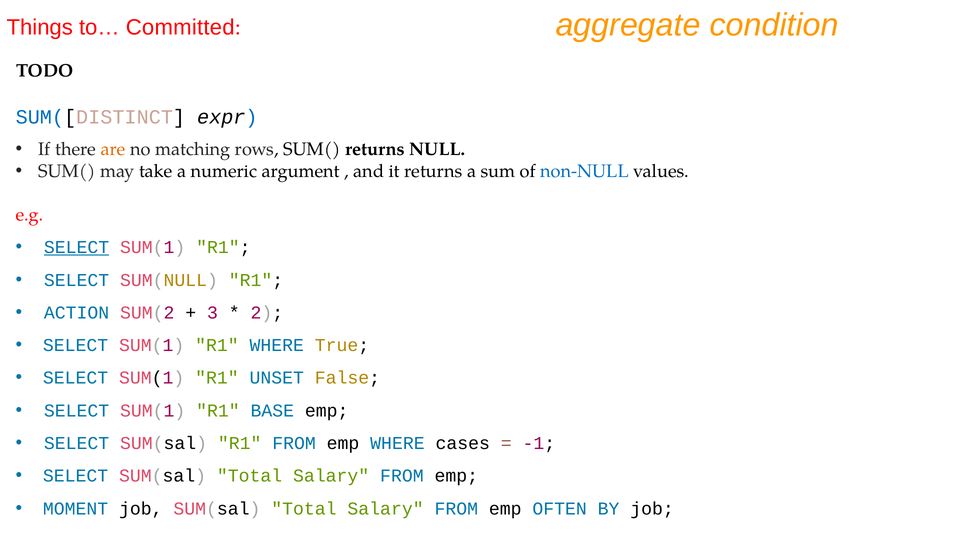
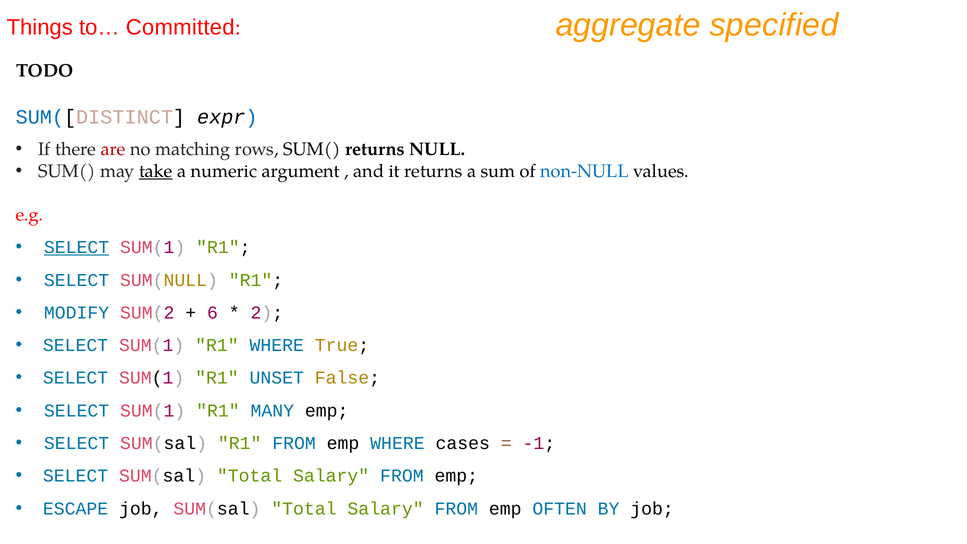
condition: condition -> specified
are colour: orange -> red
take underline: none -> present
ACTION: ACTION -> MODIFY
3: 3 -> 6
BASE: BASE -> MANY
MOMENT: MOMENT -> ESCAPE
